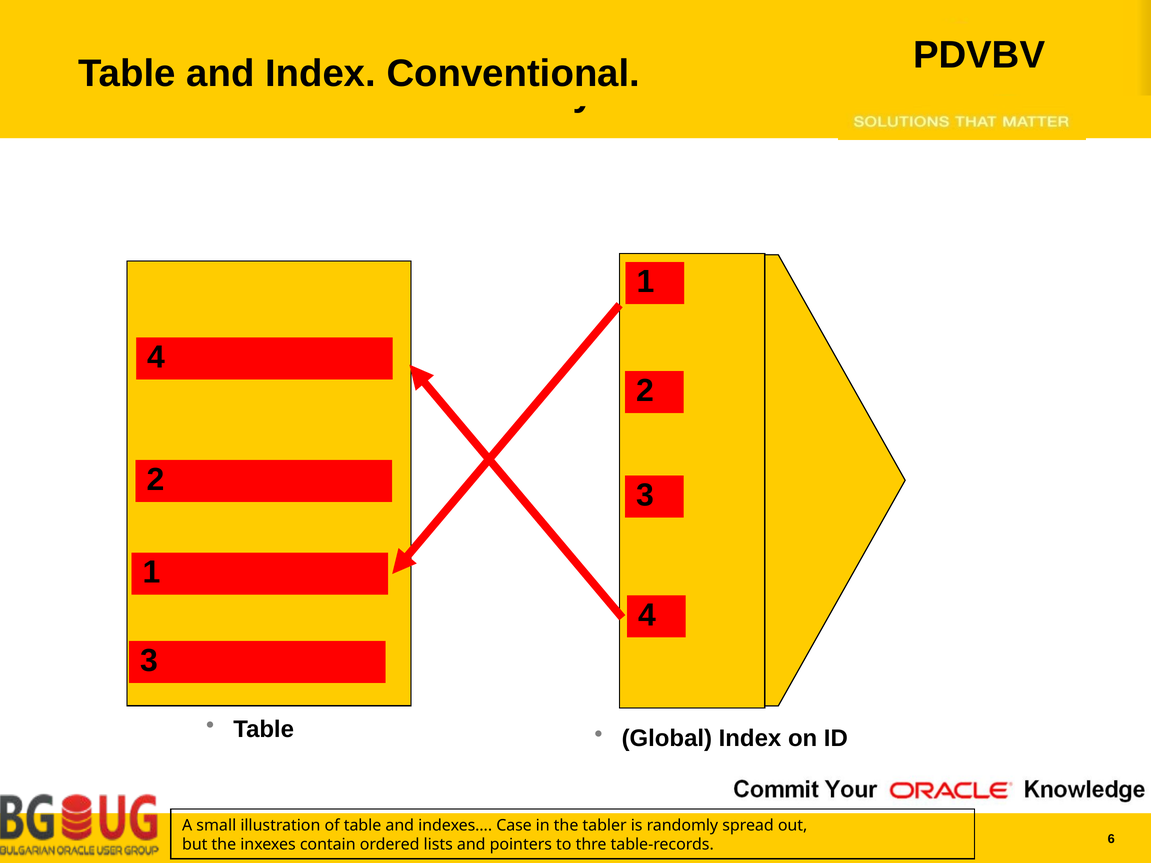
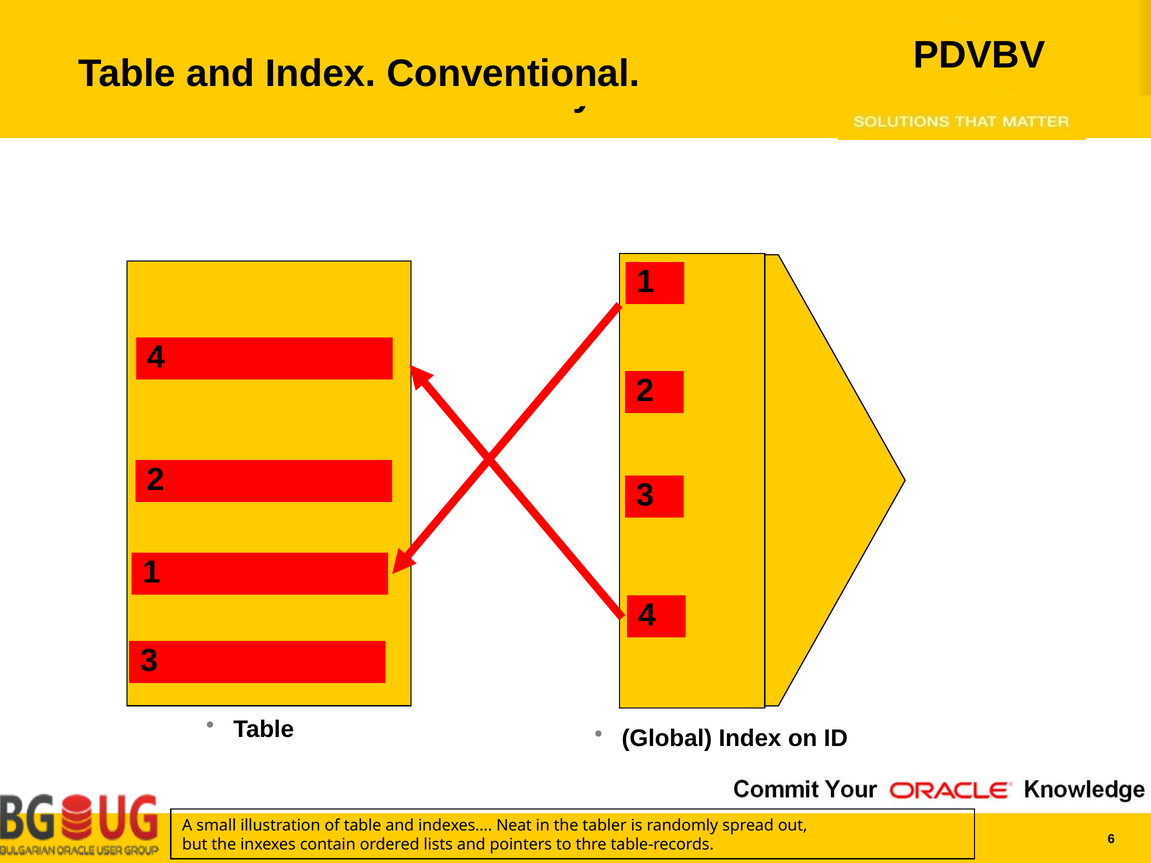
Case: Case -> Neat
